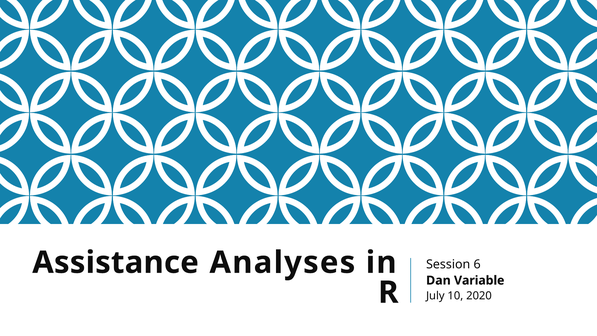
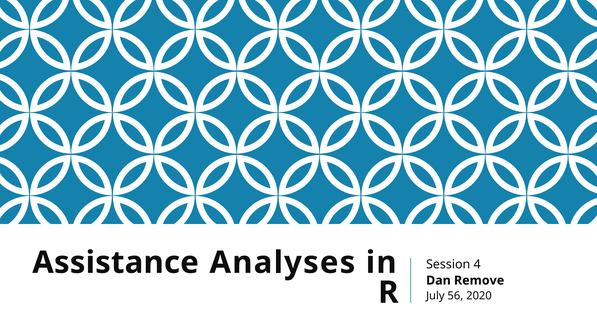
6: 6 -> 4
Variable: Variable -> Remove
10: 10 -> 56
